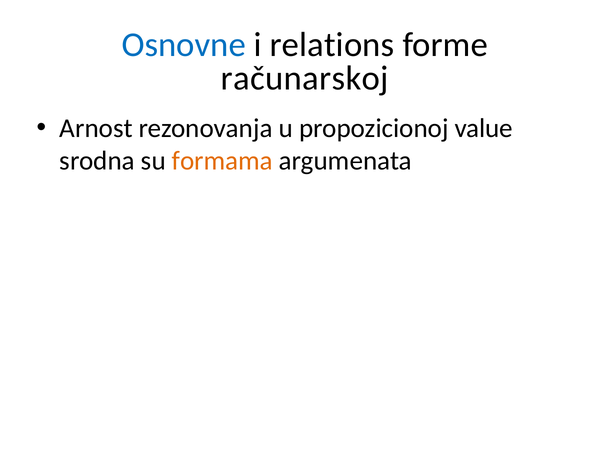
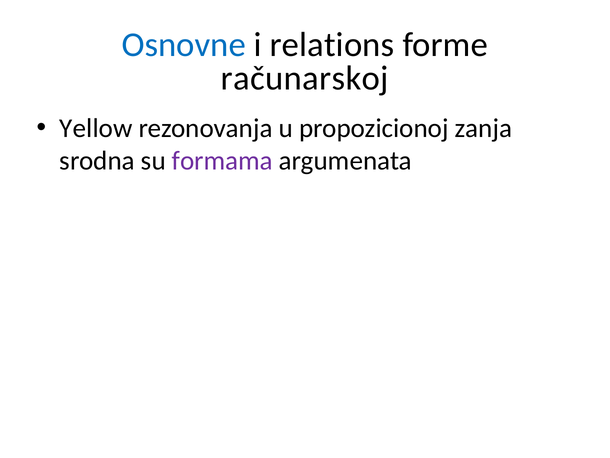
Arnost: Arnost -> Yellow
value: value -> zanja
formama colour: orange -> purple
